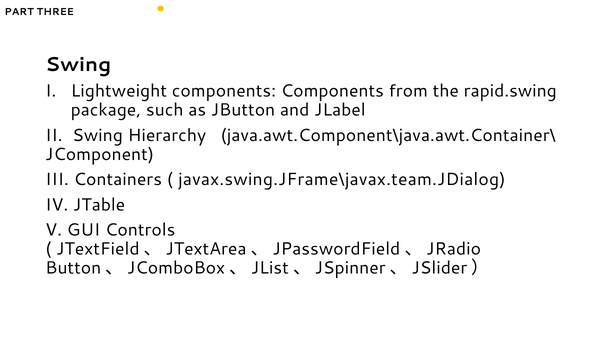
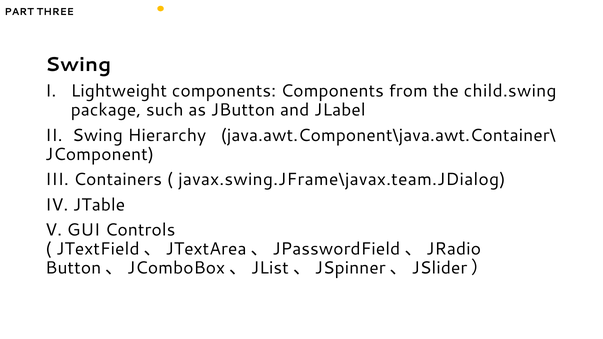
rapid.swing: rapid.swing -> child.swing
